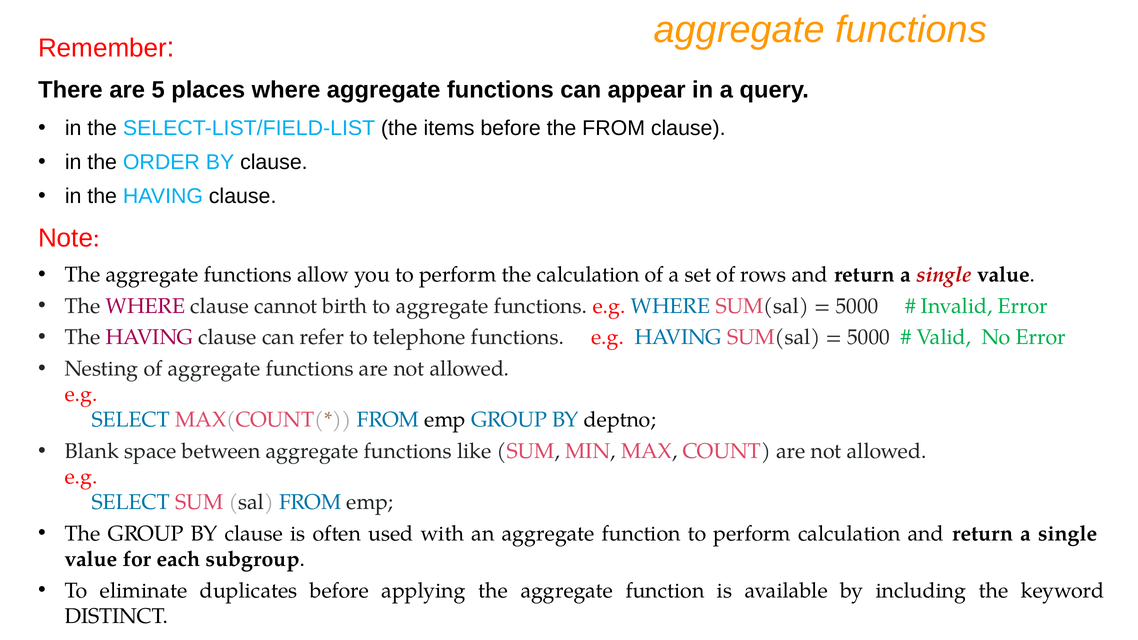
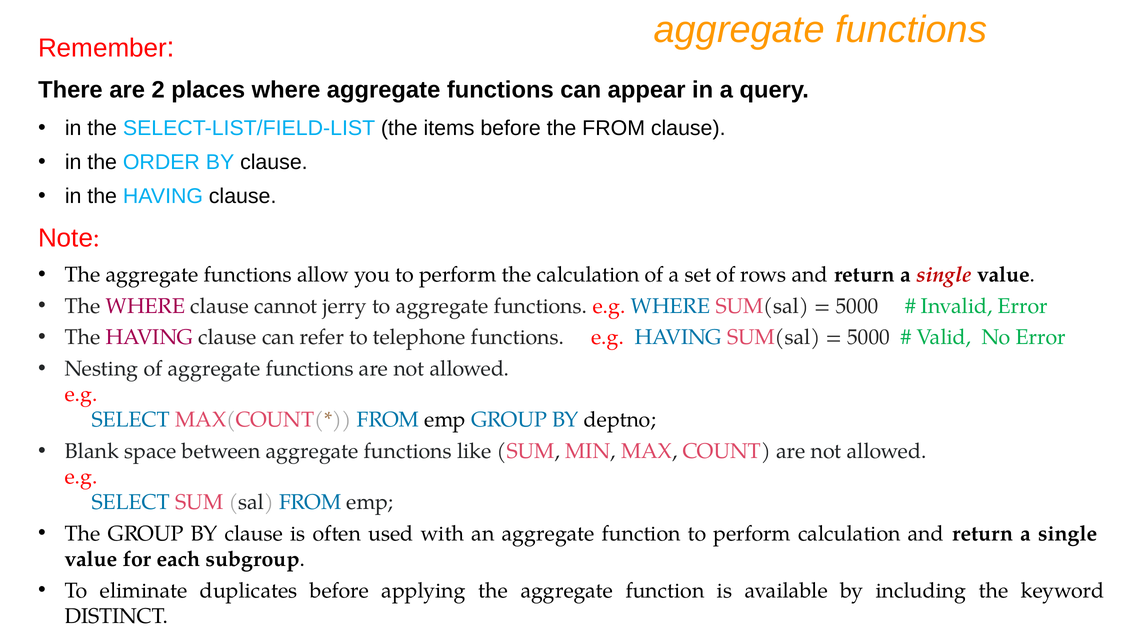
5: 5 -> 2
birth: birth -> jerry
